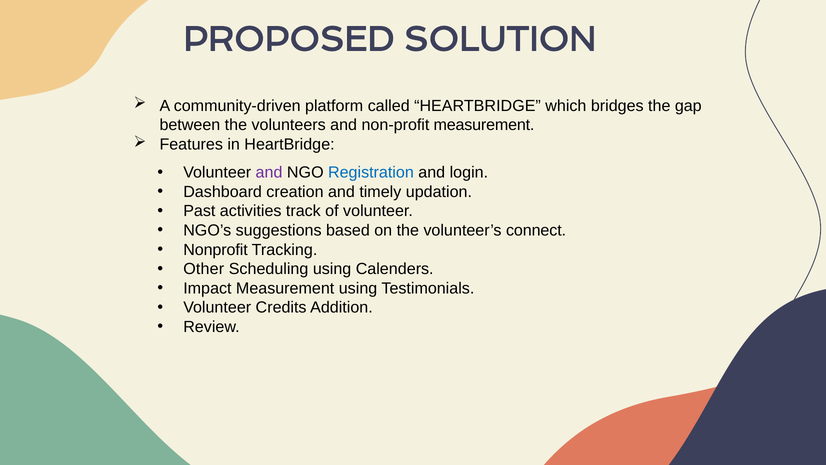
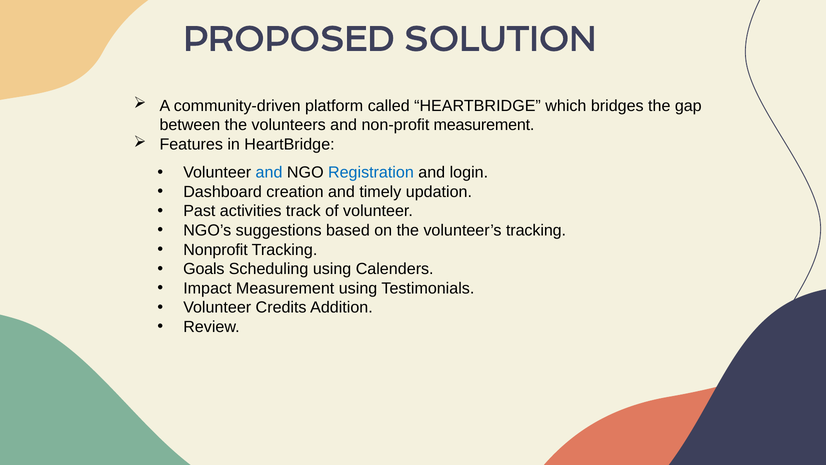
and at (269, 172) colour: purple -> blue
volunteer’s connect: connect -> tracking
Other: Other -> Goals
